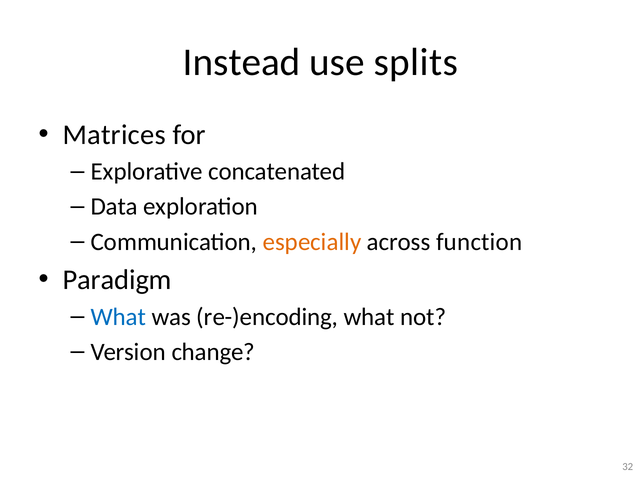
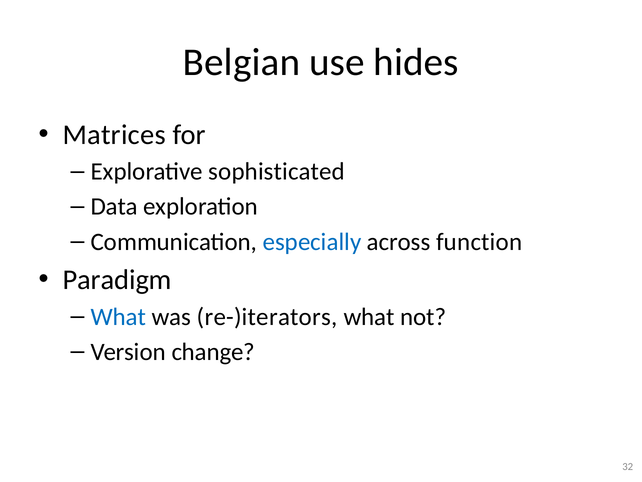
Instead: Instead -> Belgian
splits: splits -> hides
concatenated: concatenated -> sophisticated
especially colour: orange -> blue
re-)encoding: re-)encoding -> re-)iterators
